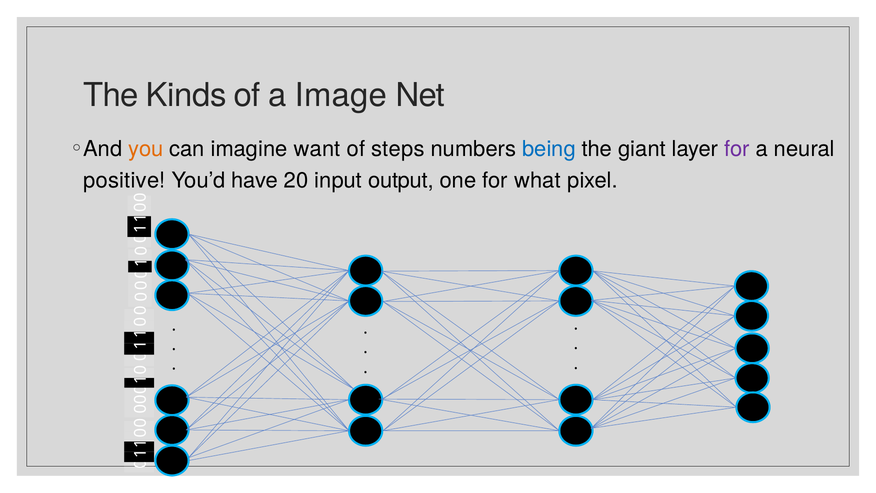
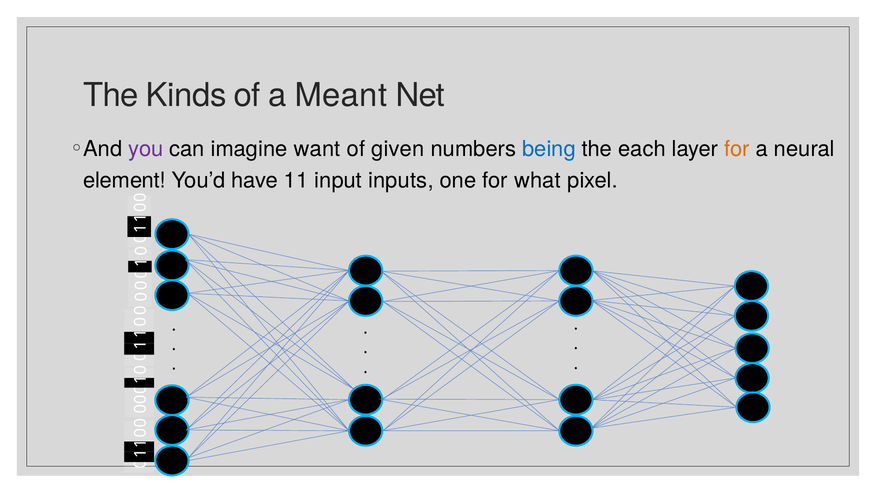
Image: Image -> Meant
you colour: orange -> purple
steps: steps -> given
giant: giant -> each
for at (737, 149) colour: purple -> orange
positive: positive -> element
20: 20 -> 11
output: output -> inputs
